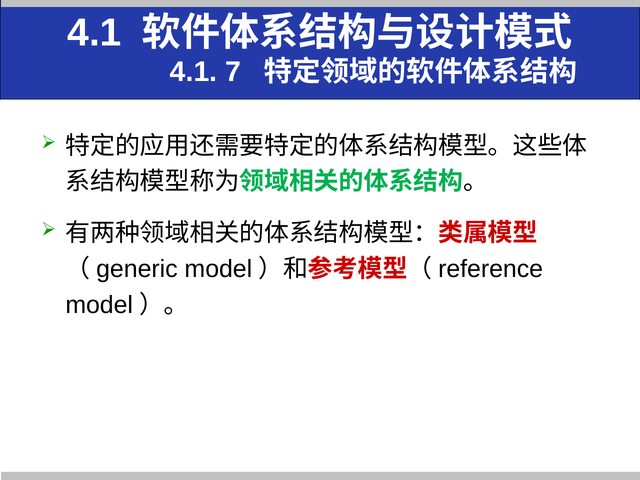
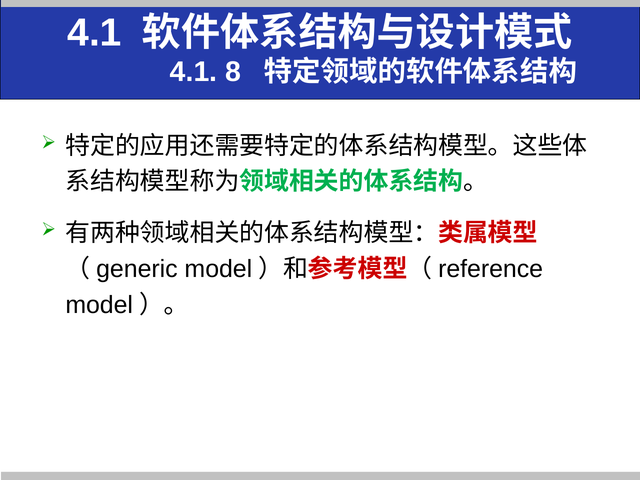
7: 7 -> 8
